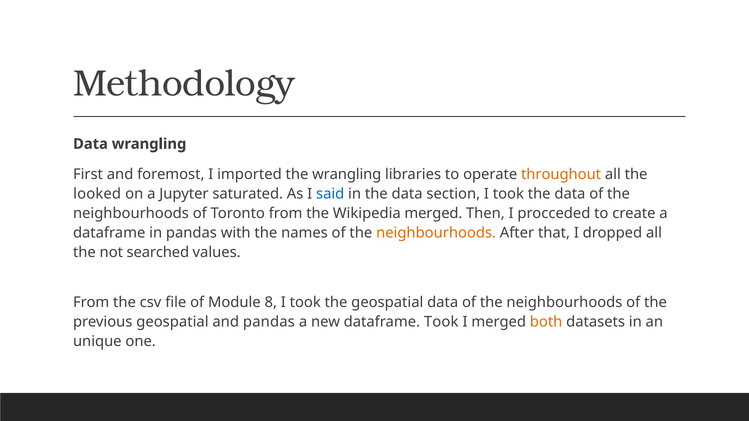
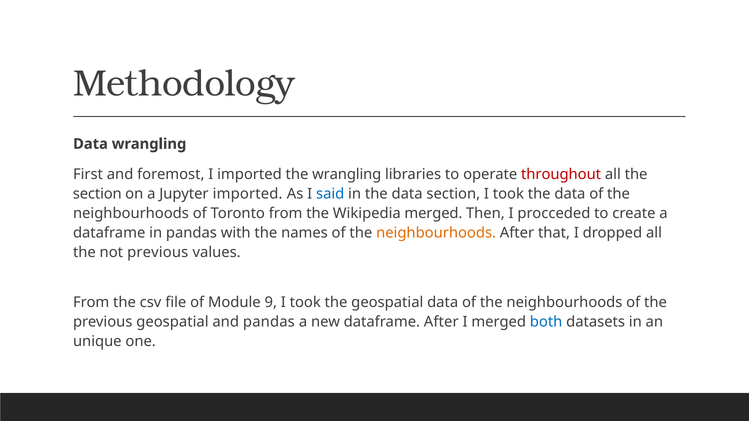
throughout colour: orange -> red
looked at (97, 194): looked -> section
Jupyter saturated: saturated -> imported
not searched: searched -> previous
8: 8 -> 9
dataframe Took: Took -> After
both colour: orange -> blue
